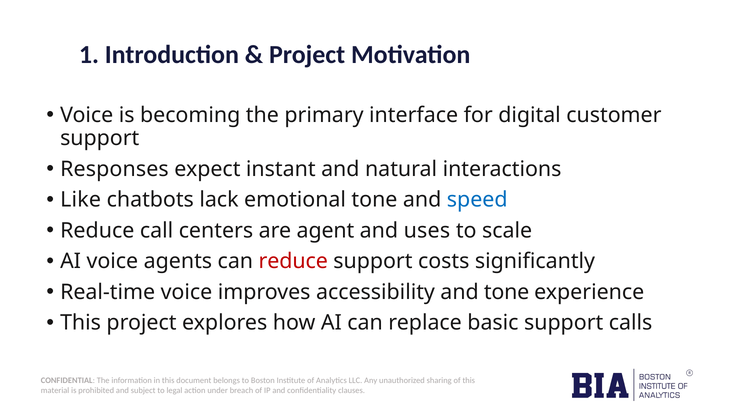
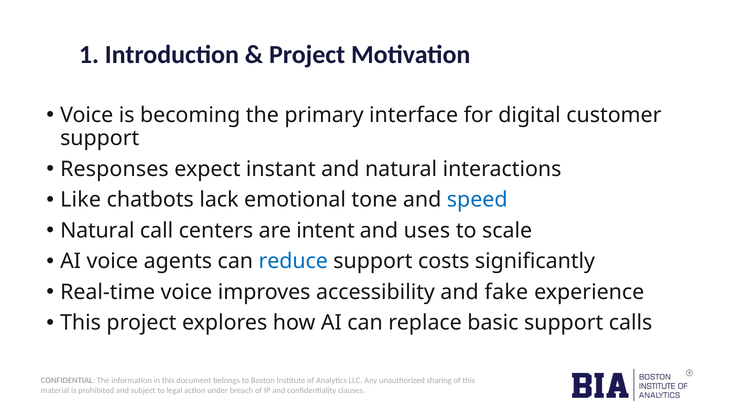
Reduce at (97, 230): Reduce -> Natural
agent: agent -> intent
reduce at (293, 261) colour: red -> blue
and tone: tone -> fake
